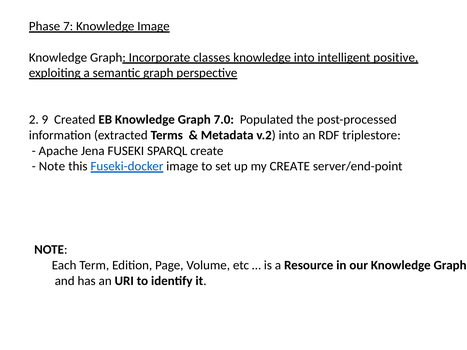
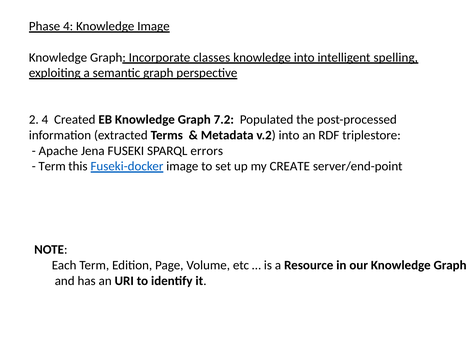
Phase 7: 7 -> 4
positive: positive -> spelling
2 9: 9 -> 4
7.0: 7.0 -> 7.2
SPARQL create: create -> errors
Note at (52, 166): Note -> Term
